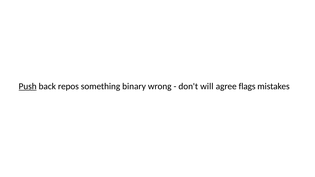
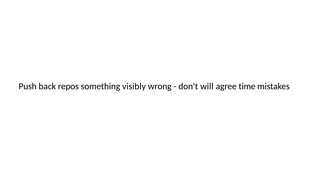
Push underline: present -> none
binary: binary -> visibly
flags: flags -> time
